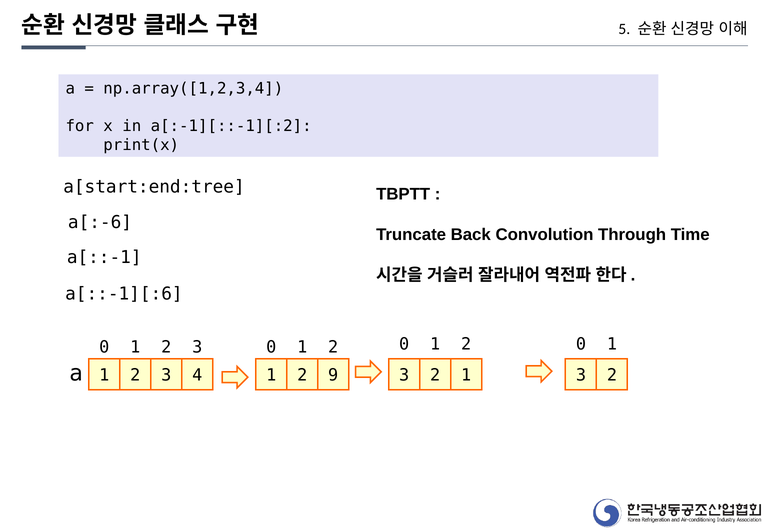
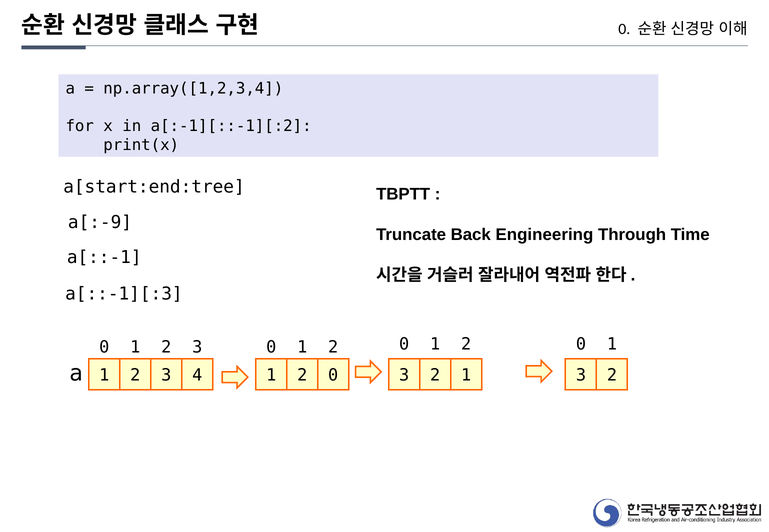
5 at (624, 29): 5 -> 0
a[:-6: a[:-6 -> a[:-9
Convolution: Convolution -> Engineering
a[::-1][:6: a[::-1][:6 -> a[::-1][:3
9 at (333, 376): 9 -> 0
